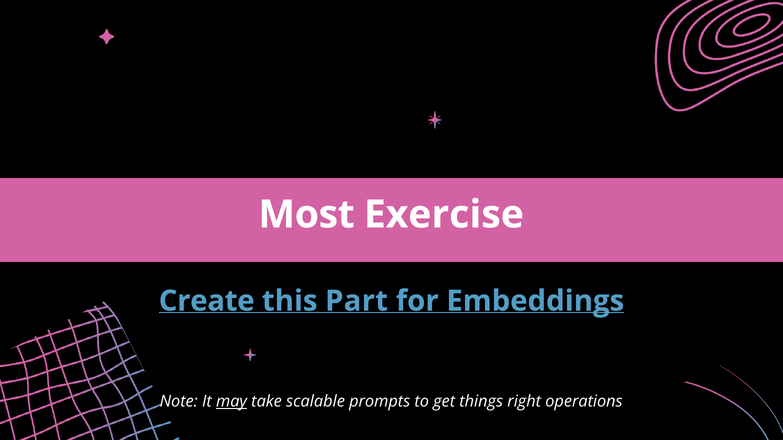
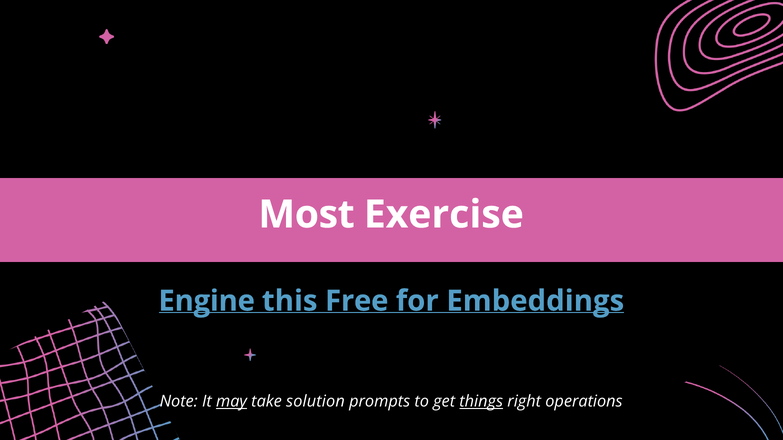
Create: Create -> Engine
Part: Part -> Free
scalable: scalable -> solution
things underline: none -> present
